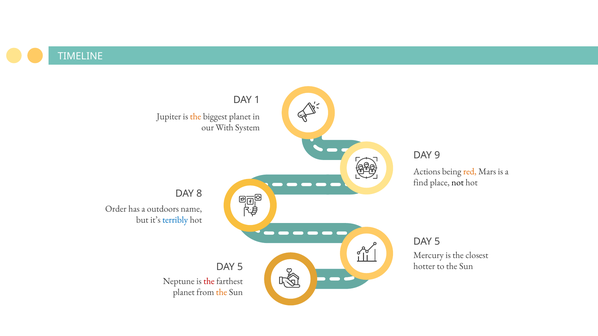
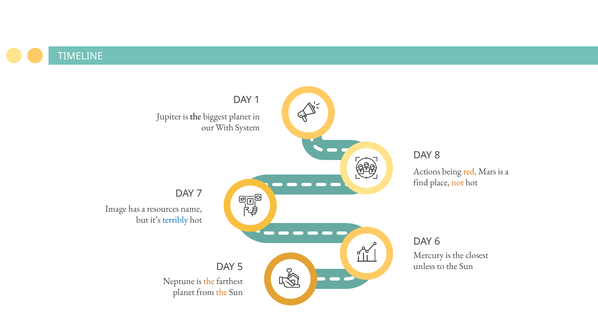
the at (196, 117) colour: orange -> black
9: 9 -> 8
not colour: black -> orange
8: 8 -> 7
Order: Order -> Image
outdoors: outdoors -> resources
5 at (437, 242): 5 -> 6
hotter: hotter -> unless
the at (209, 281) colour: red -> orange
